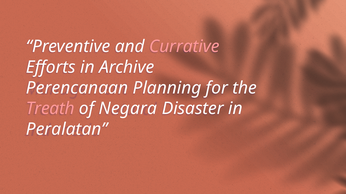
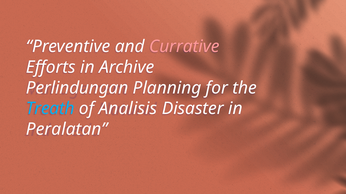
Perencanaan: Perencanaan -> Perlindungan
Treath colour: pink -> light blue
Negara: Negara -> Analisis
